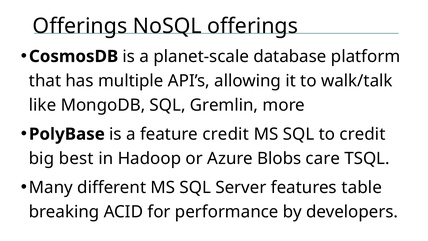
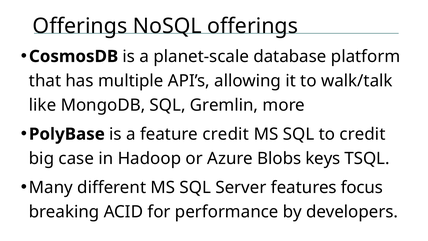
best: best -> case
care: care -> keys
table: table -> focus
